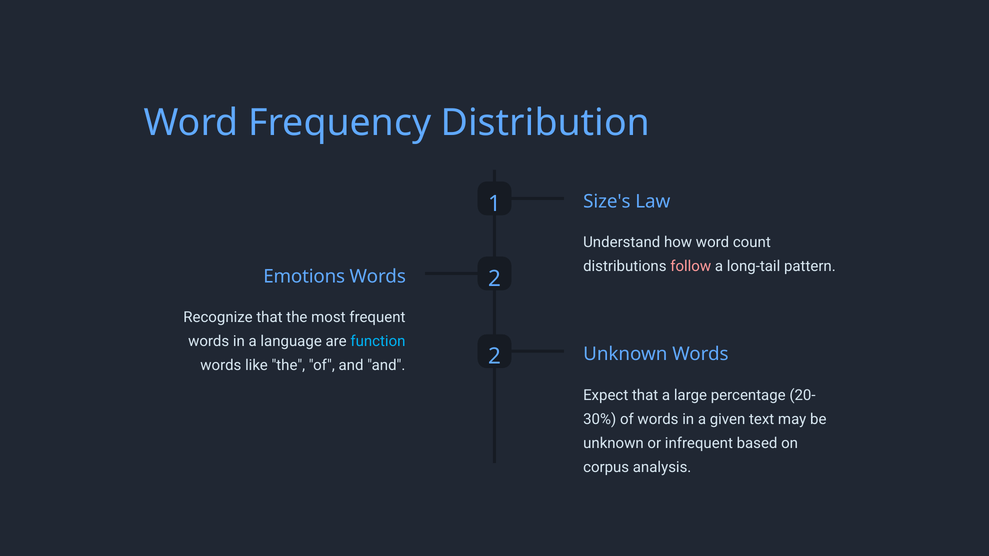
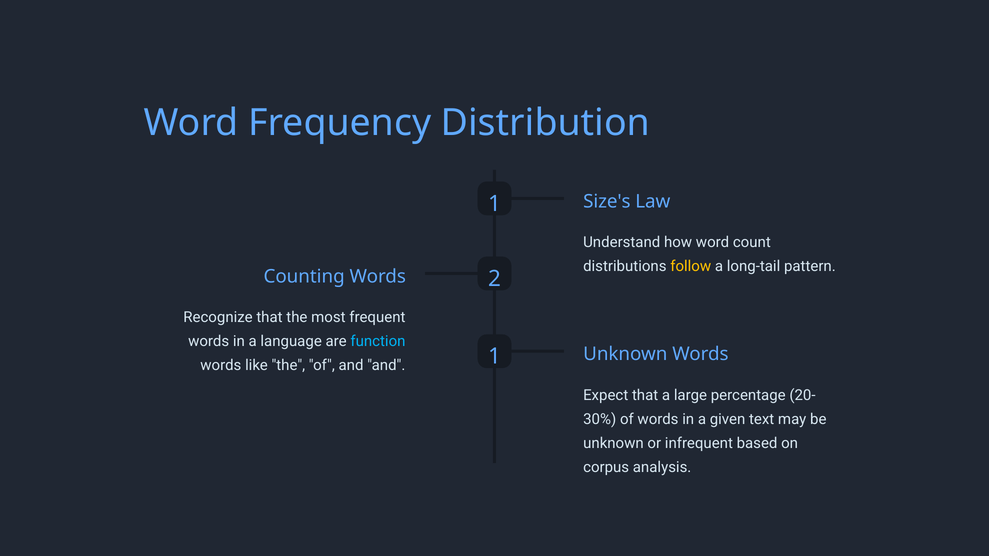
follow colour: pink -> yellow
Emotions: Emotions -> Counting
and 2: 2 -> 1
